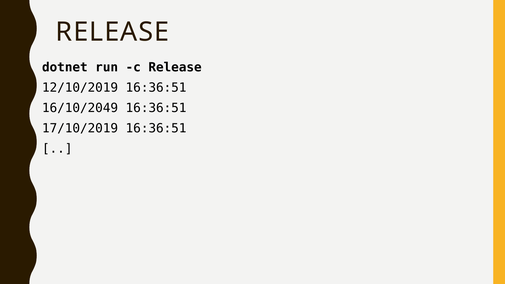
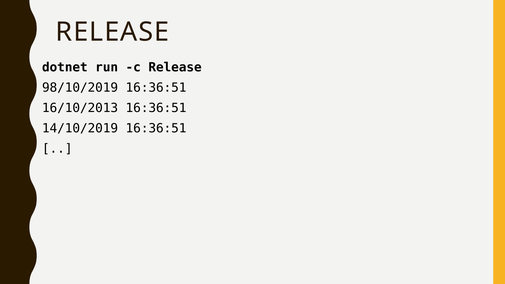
12/10/2019: 12/10/2019 -> 98/10/2019
16/10/2049: 16/10/2049 -> 16/10/2013
17/10/2019: 17/10/2019 -> 14/10/2019
